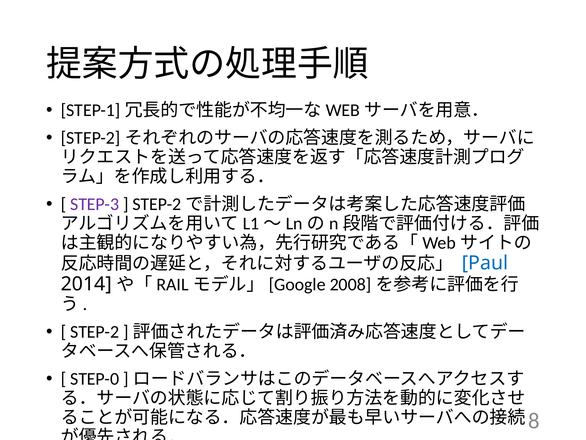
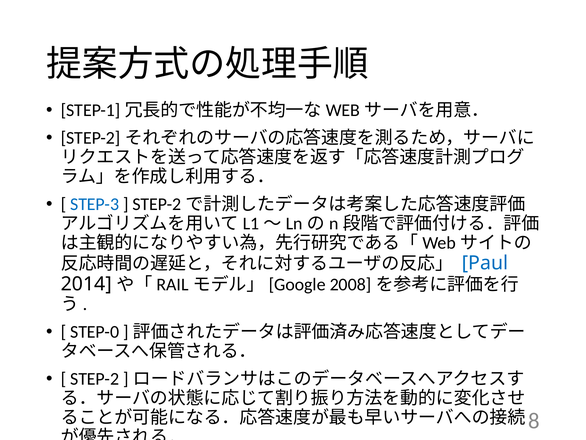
STEP-3 colour: purple -> blue
STEP-2: STEP-2 -> STEP-0
STEP-0: STEP-0 -> STEP-2
